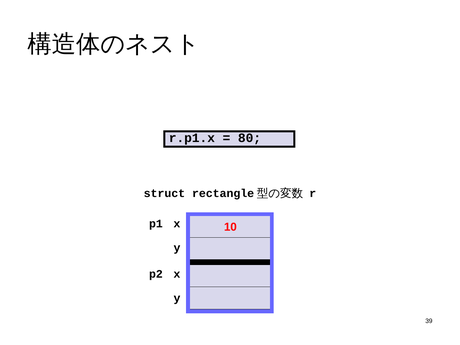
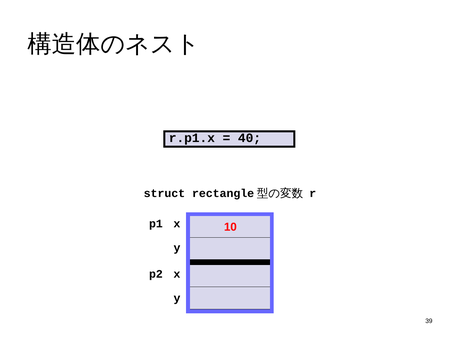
80: 80 -> 40
